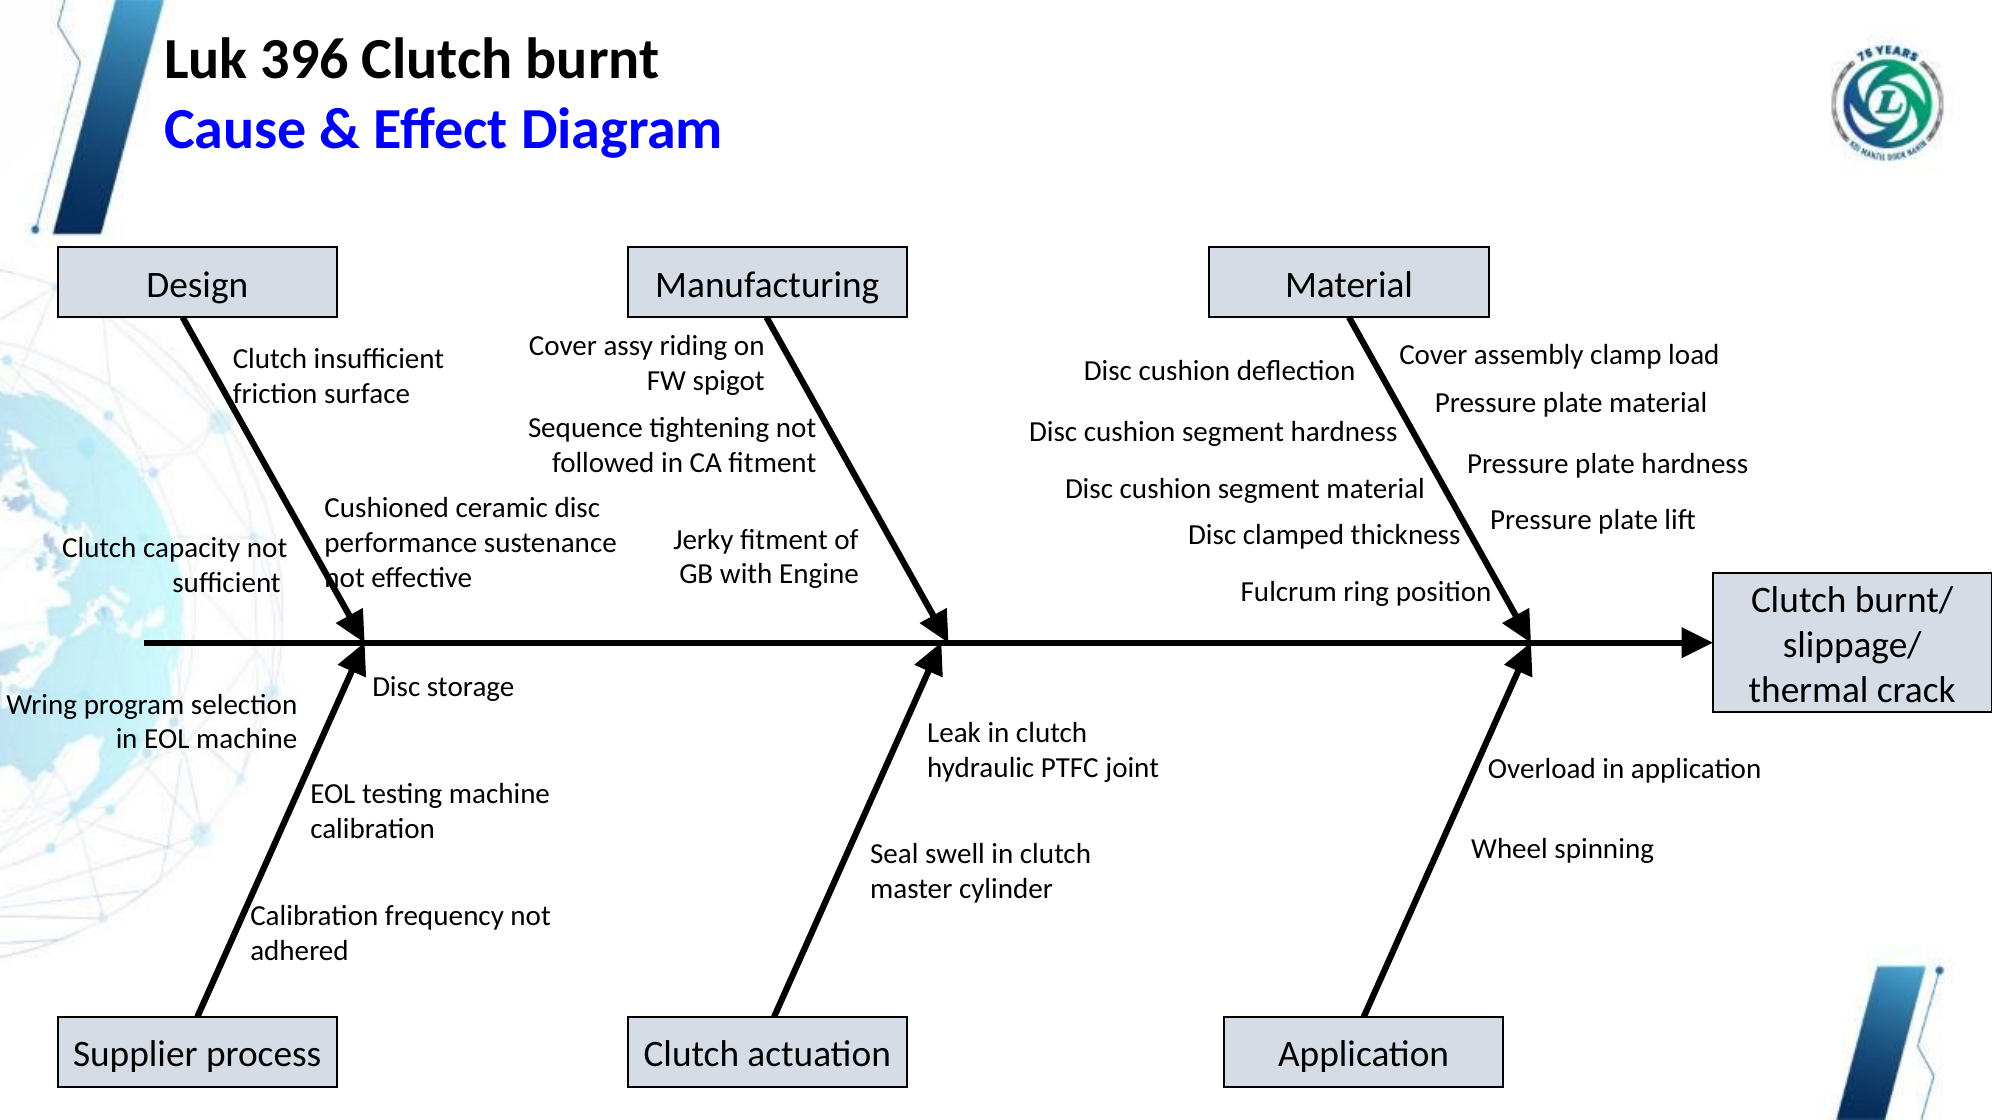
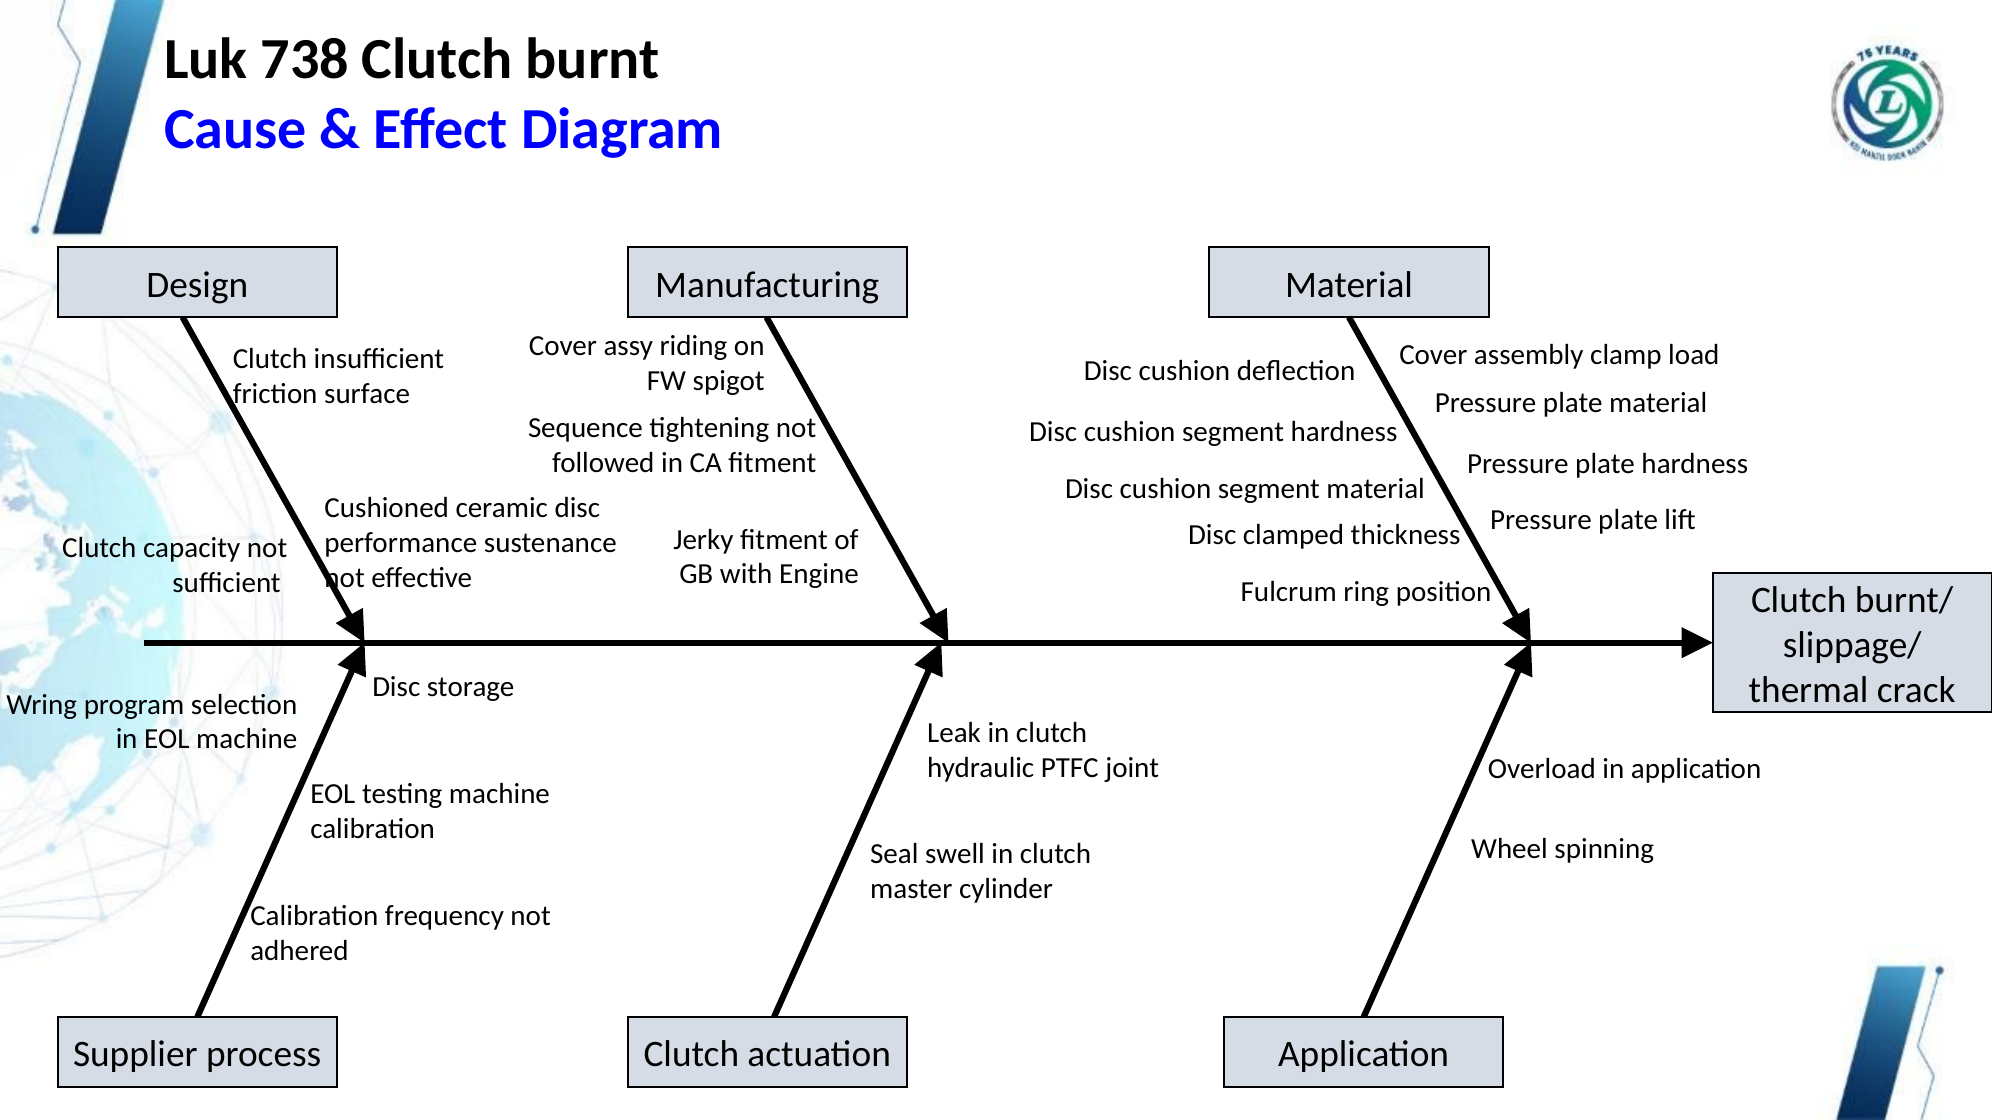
396: 396 -> 738
